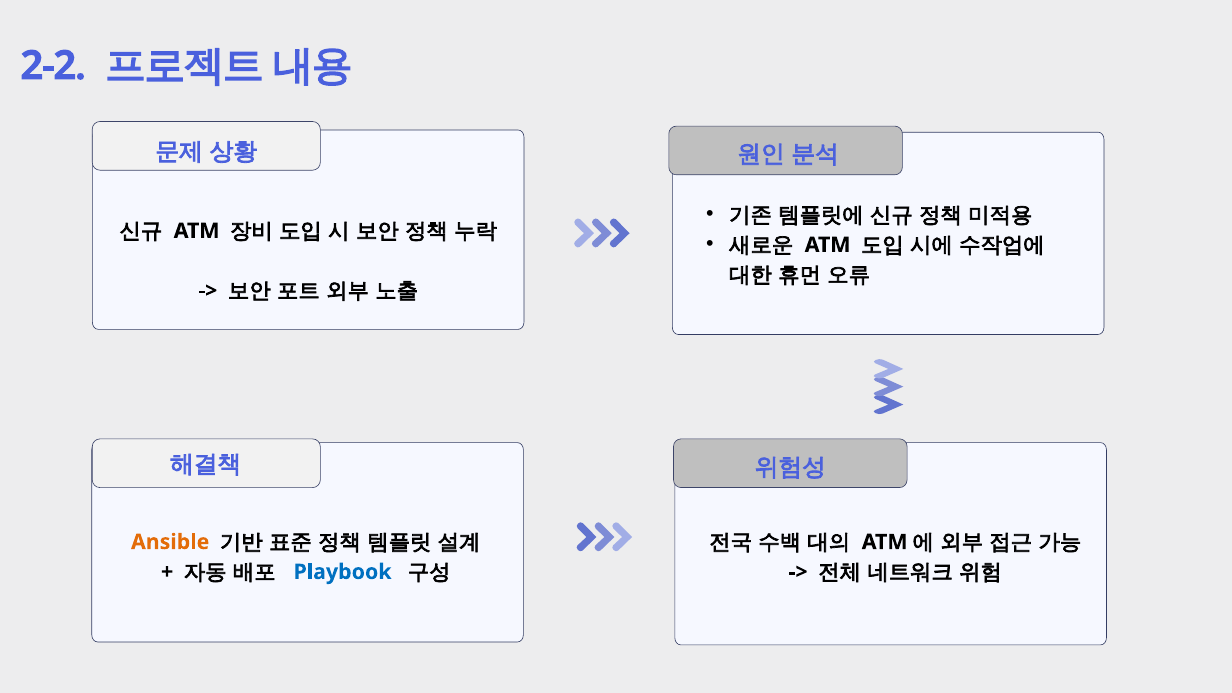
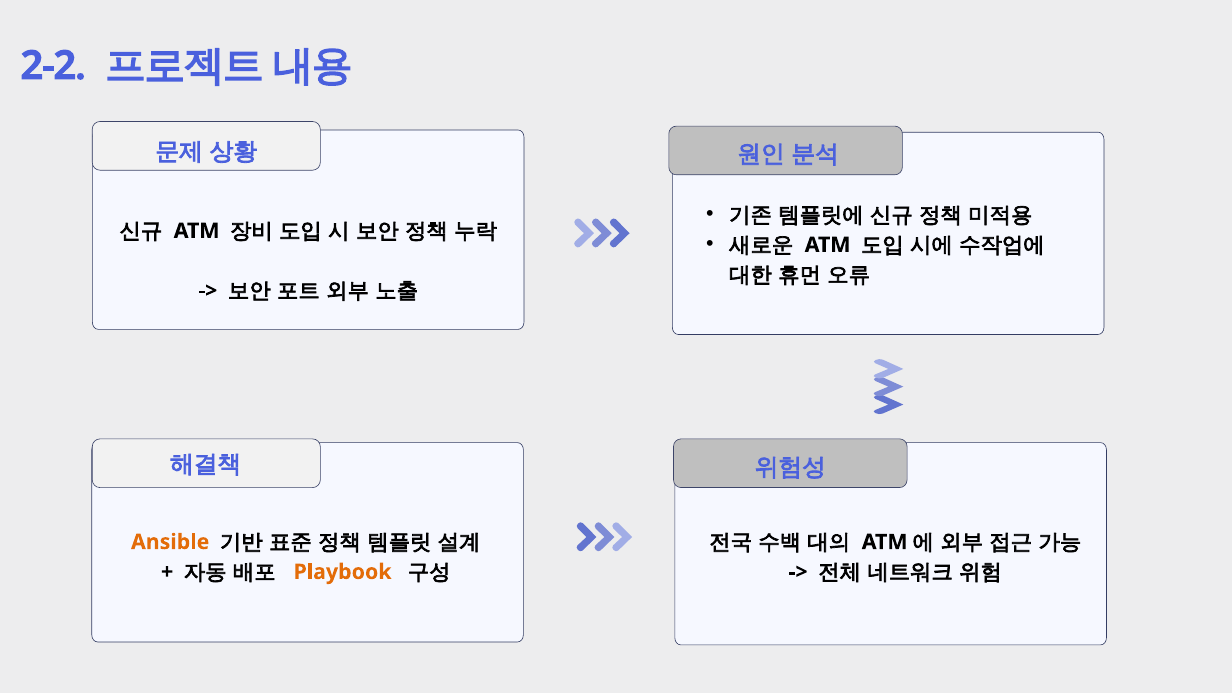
Playbook colour: blue -> orange
